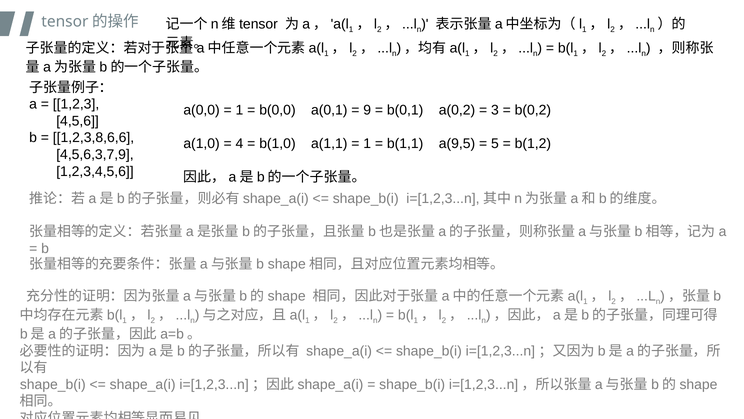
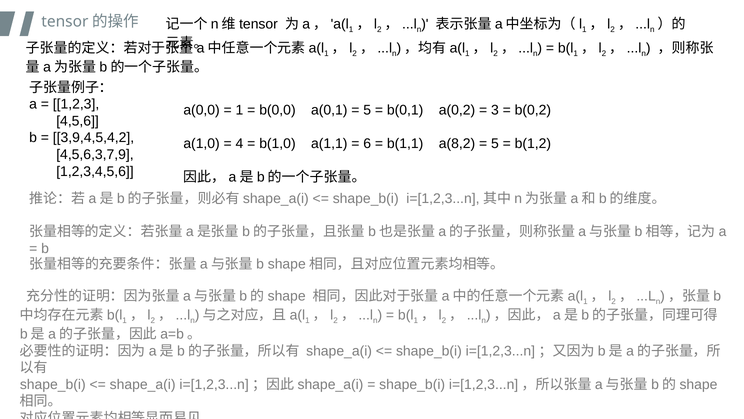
9 at (367, 110): 9 -> 5
1,2,3,8,6,6: 1,2,3,8,6,6 -> 3,9,4,5,4,2
1 at (367, 144): 1 -> 6
a(9,5: a(9,5 -> a(8,2
